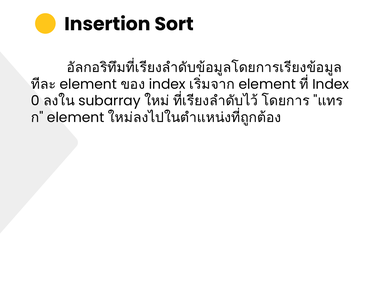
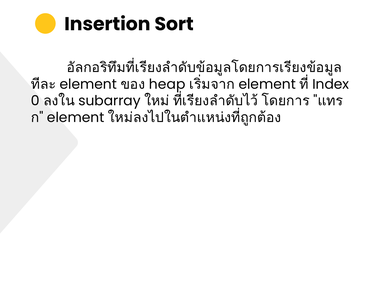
index at (167, 84): index -> heap
